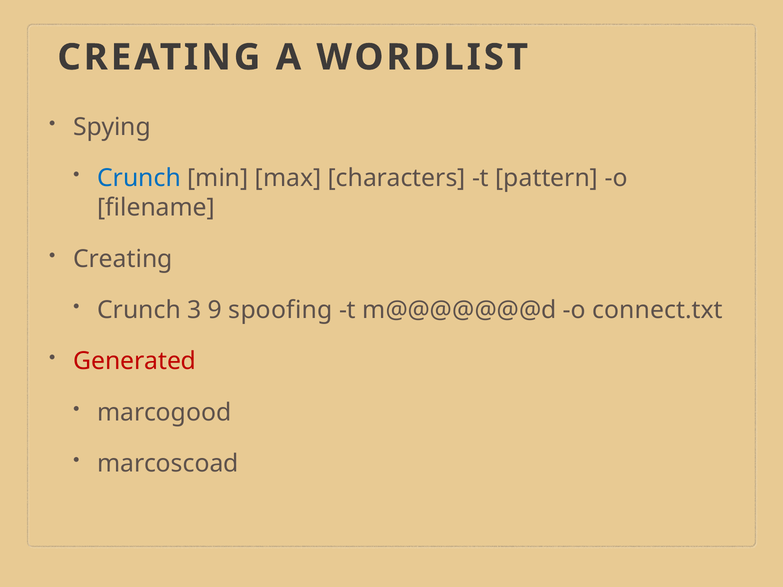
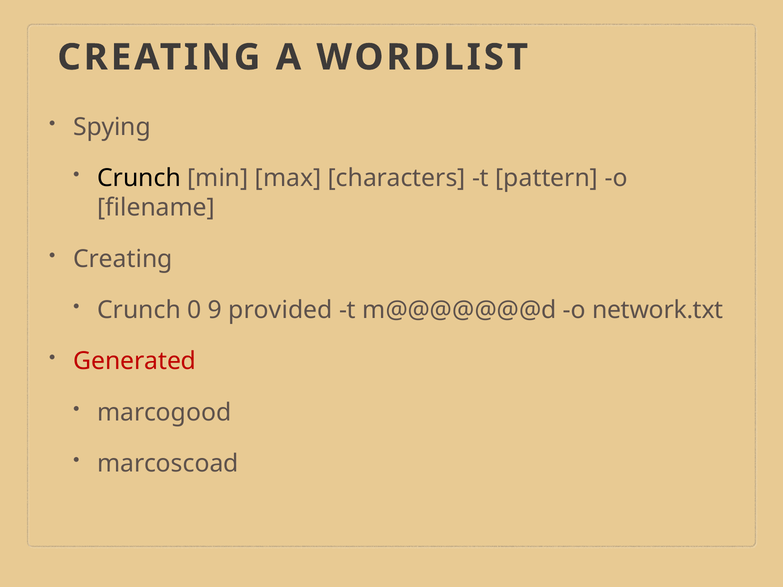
Crunch at (139, 178) colour: blue -> black
3: 3 -> 0
spoofing: spoofing -> provided
connect.txt: connect.txt -> network.txt
